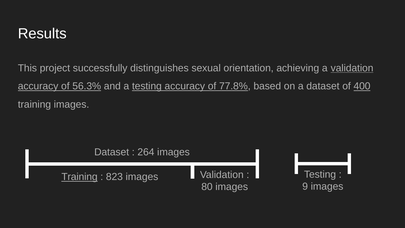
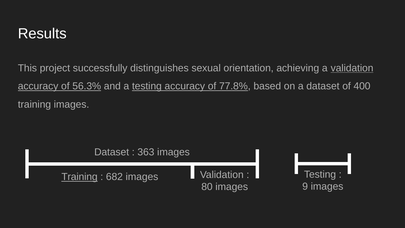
400 underline: present -> none
264: 264 -> 363
823: 823 -> 682
